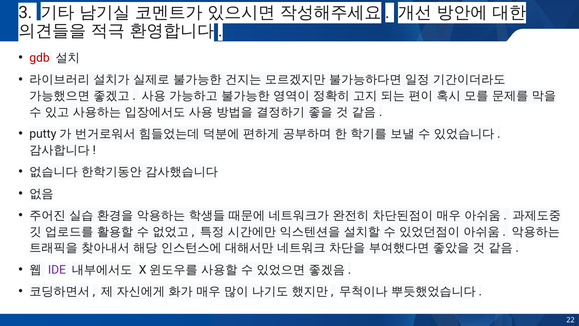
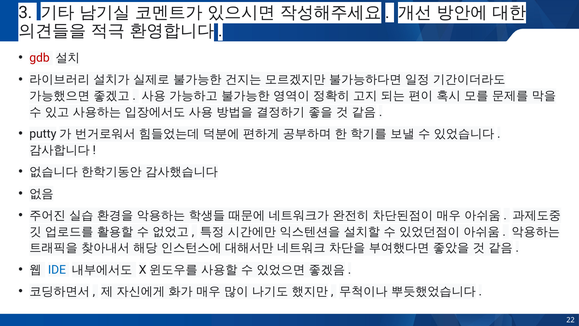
IDE colour: purple -> blue
